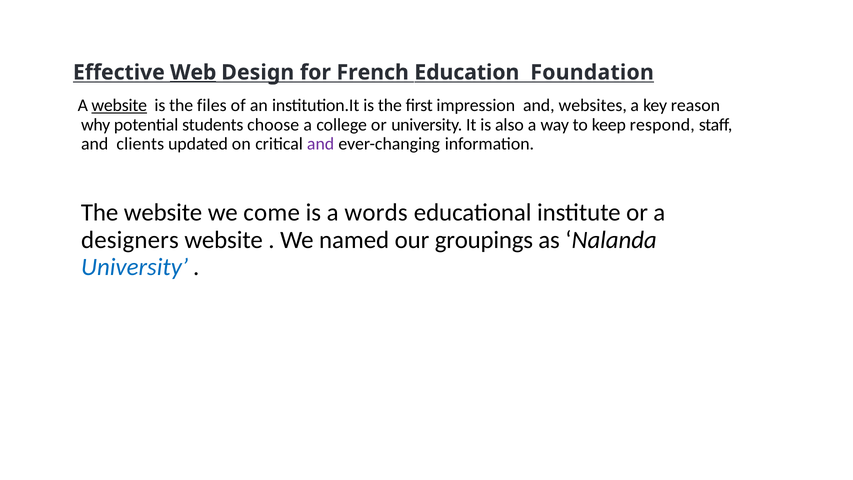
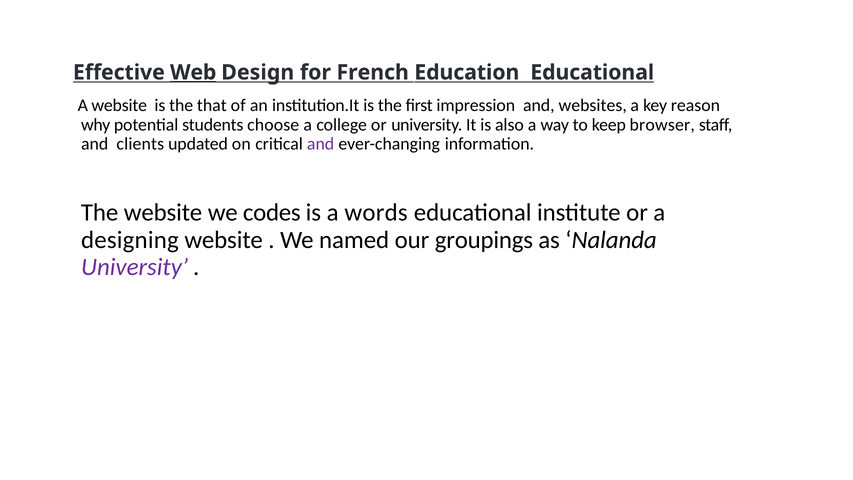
Education Foundation: Foundation -> Educational
website at (119, 105) underline: present -> none
files: files -> that
respond: respond -> browser
come: come -> codes
designers: designers -> designing
University at (135, 267) colour: blue -> purple
